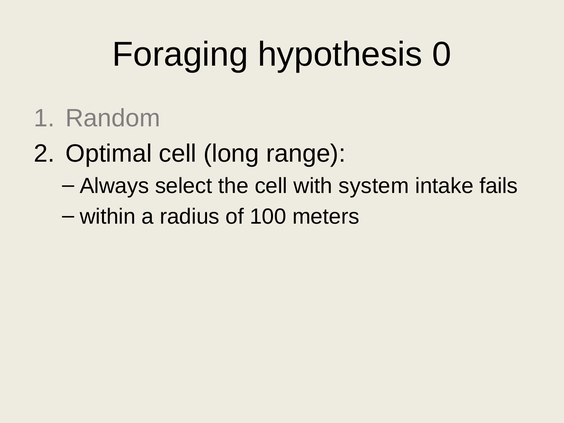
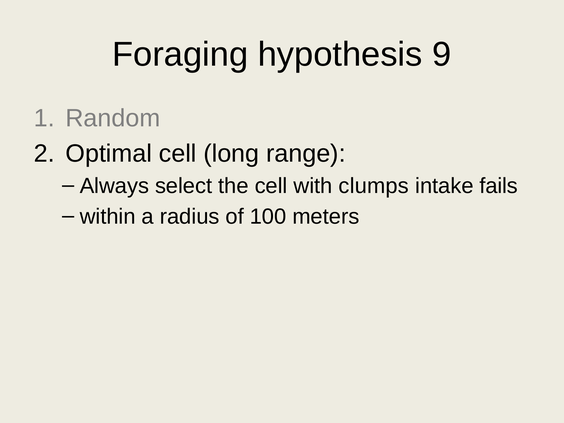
0: 0 -> 9
system: system -> clumps
